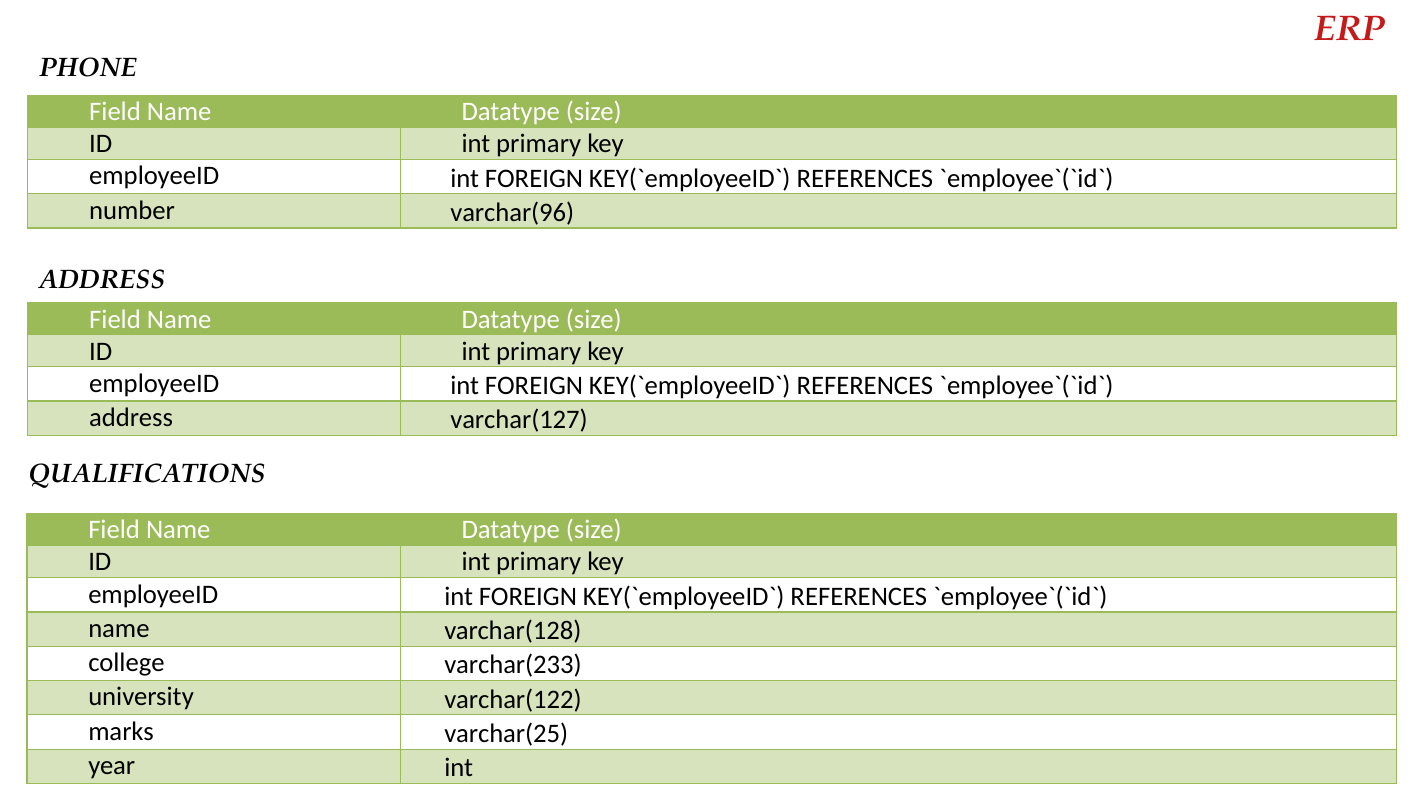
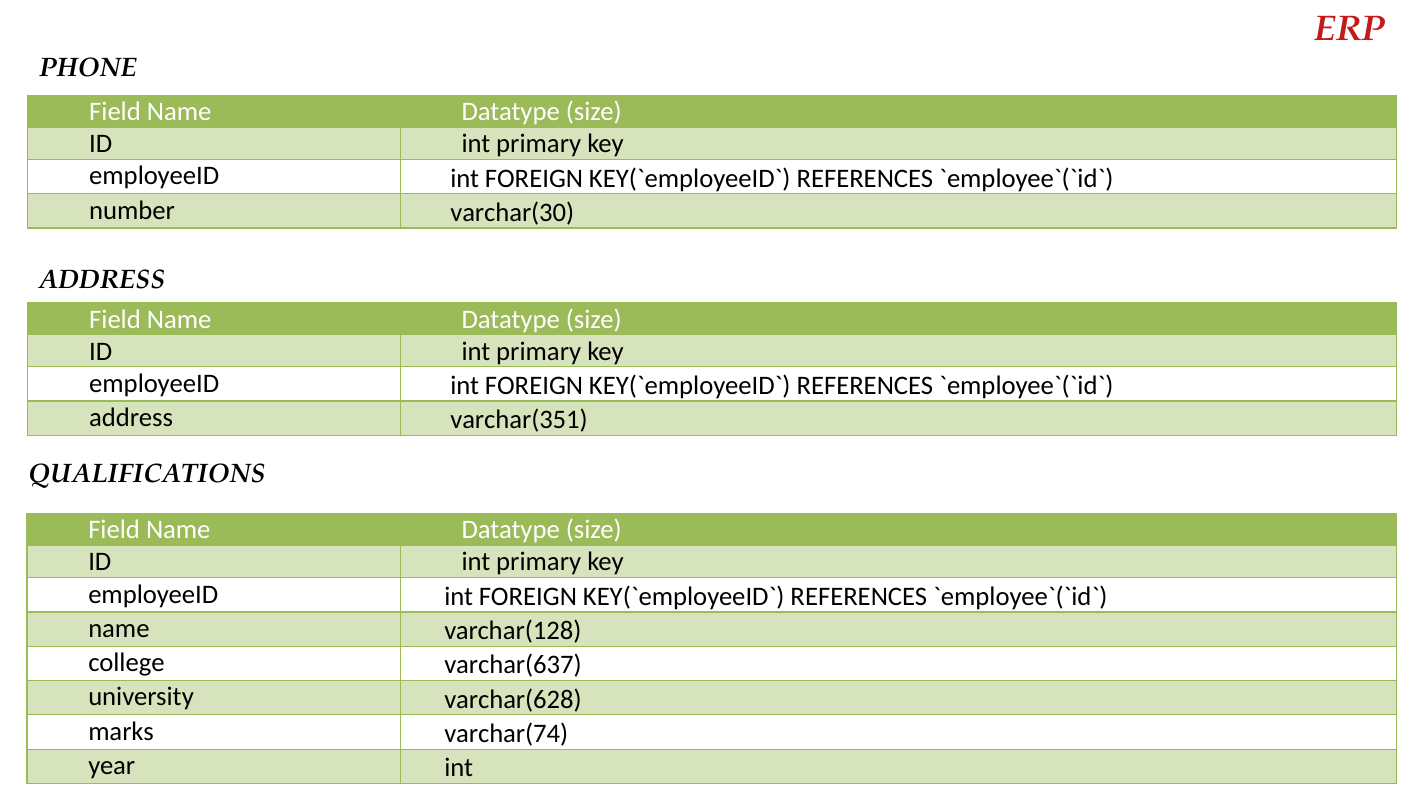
varchar(96: varchar(96 -> varchar(30
varchar(127: varchar(127 -> varchar(351
varchar(233: varchar(233 -> varchar(637
varchar(122: varchar(122 -> varchar(628
varchar(25: varchar(25 -> varchar(74
